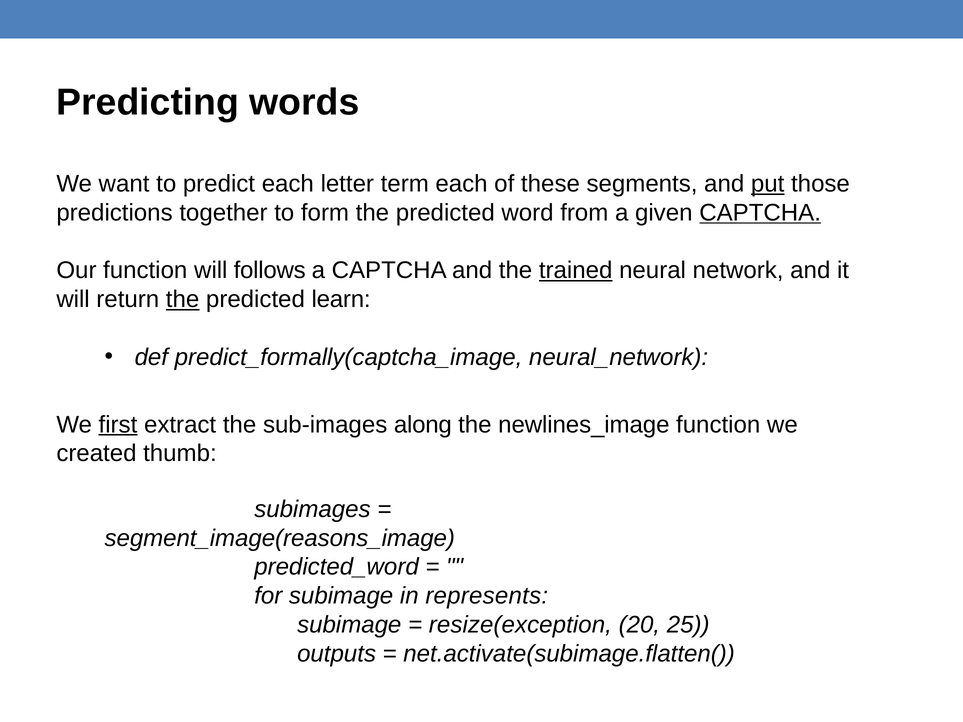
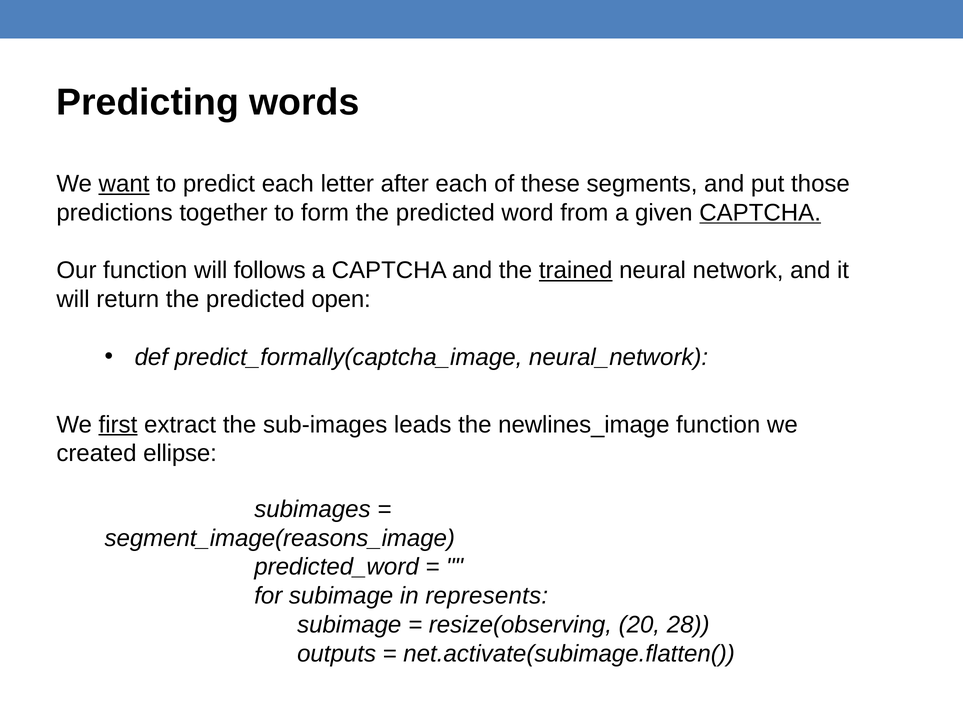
want underline: none -> present
term: term -> after
put underline: present -> none
the at (183, 299) underline: present -> none
learn: learn -> open
along: along -> leads
thumb: thumb -> ellipse
resize(exception: resize(exception -> resize(observing
25: 25 -> 28
